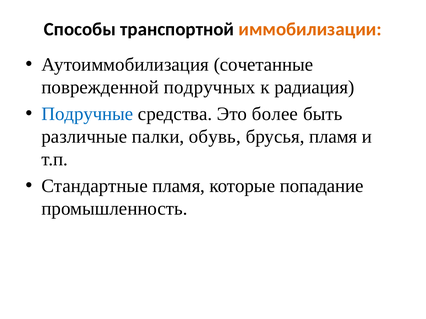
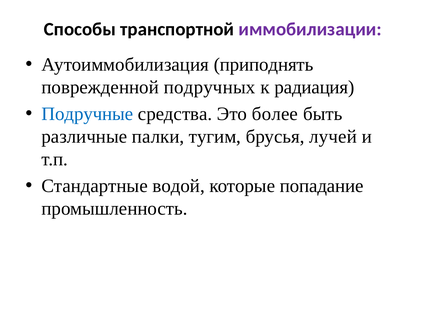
иммобилизации colour: orange -> purple
сочетанные: сочетанные -> приподнять
обувь: обувь -> тугим
брусья пламя: пламя -> лучей
Стандартные пламя: пламя -> водой
